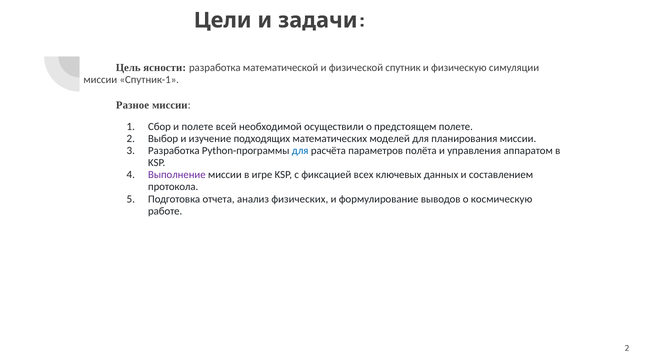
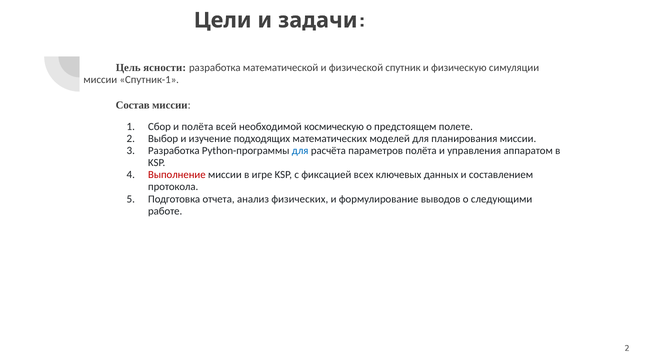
Разное: Разное -> Состав
и полете: полете -> полёта
осуществили: осуществили -> космическую
Выполнение colour: purple -> red
космическую: космическую -> следующими
